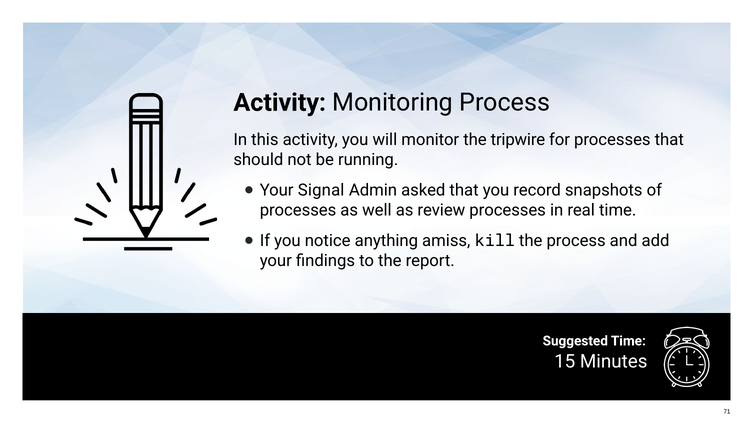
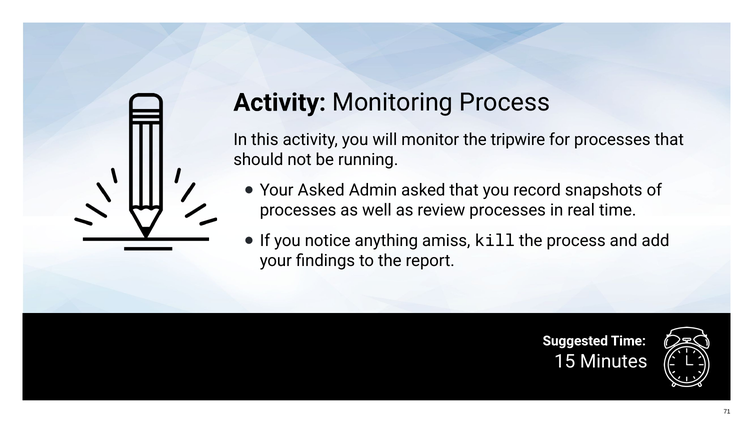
Your Signal: Signal -> Asked
